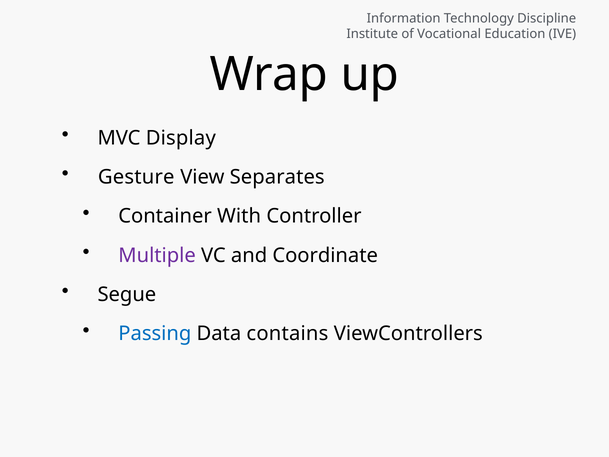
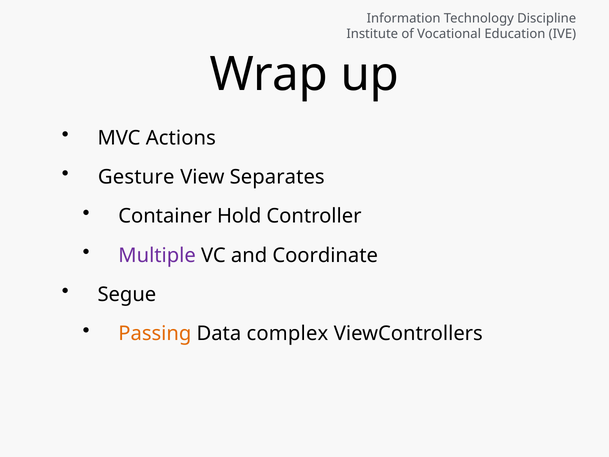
Display: Display -> Actions
With: With -> Hold
Passing colour: blue -> orange
contains: contains -> complex
